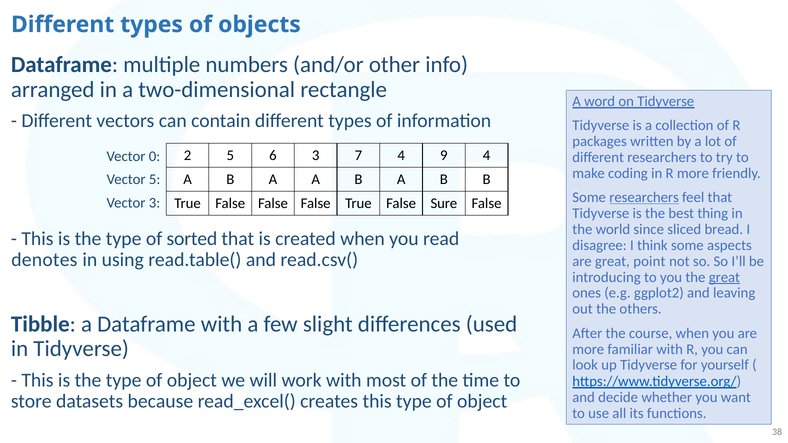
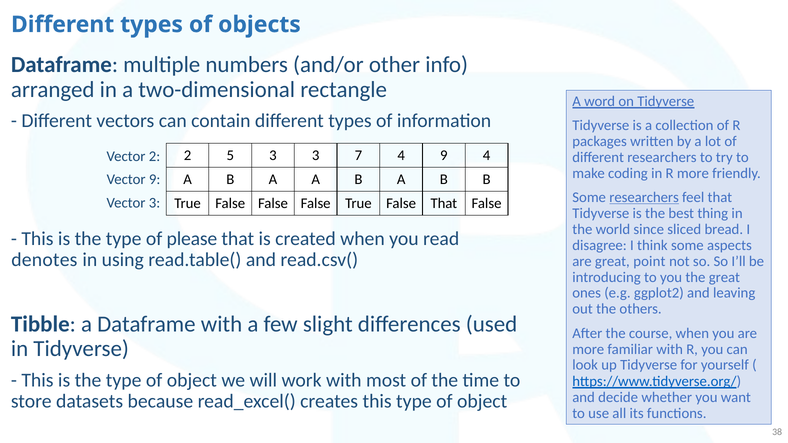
5 6: 6 -> 3
Vector 0: 0 -> 2
Vector 5: 5 -> 9
False Sure: Sure -> That
sorted: sorted -> please
great at (724, 277) underline: present -> none
